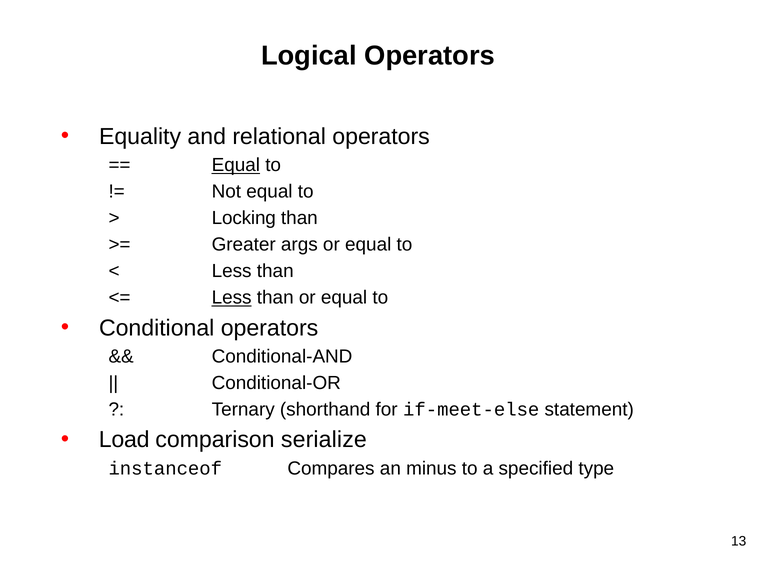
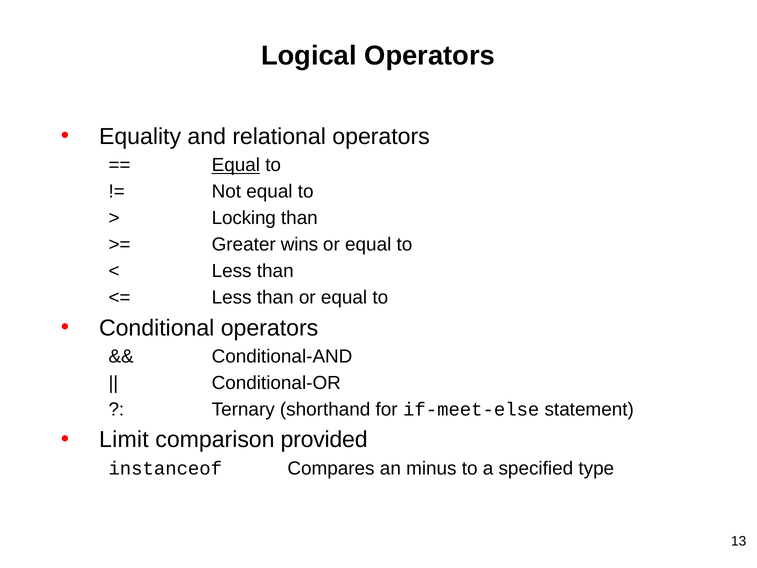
args: args -> wins
Less at (232, 298) underline: present -> none
Load: Load -> Limit
serialize: serialize -> provided
